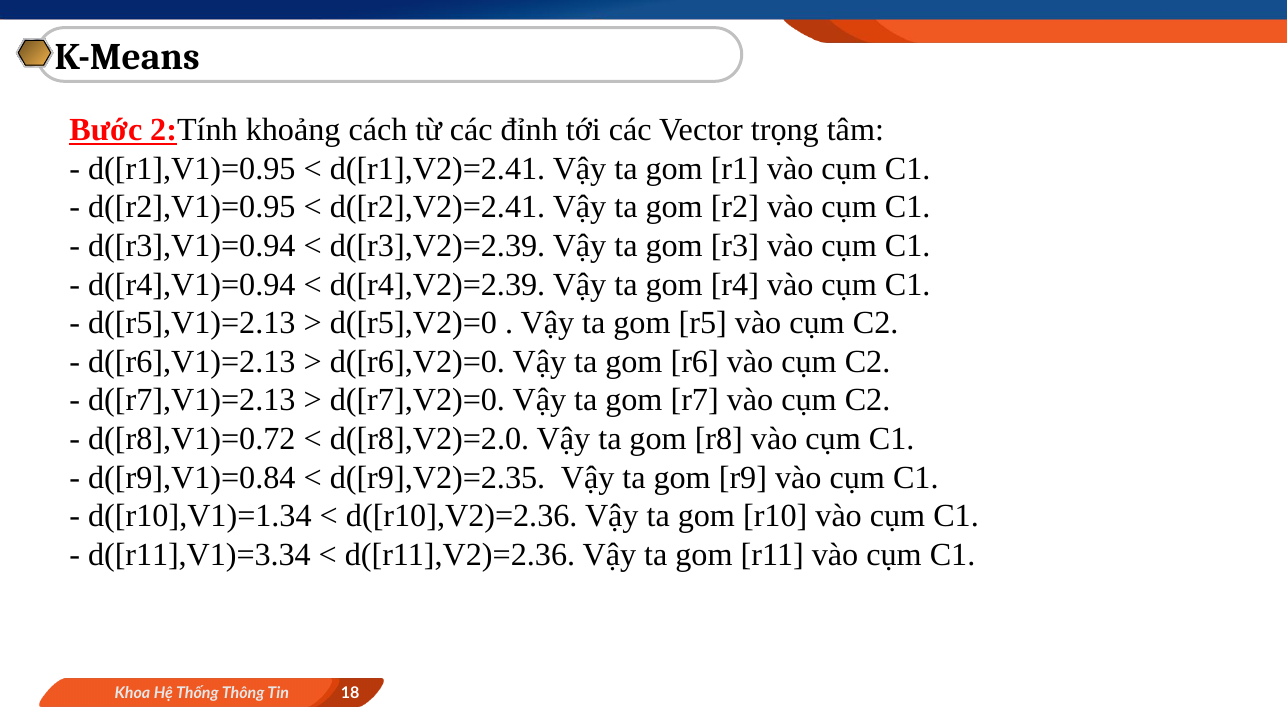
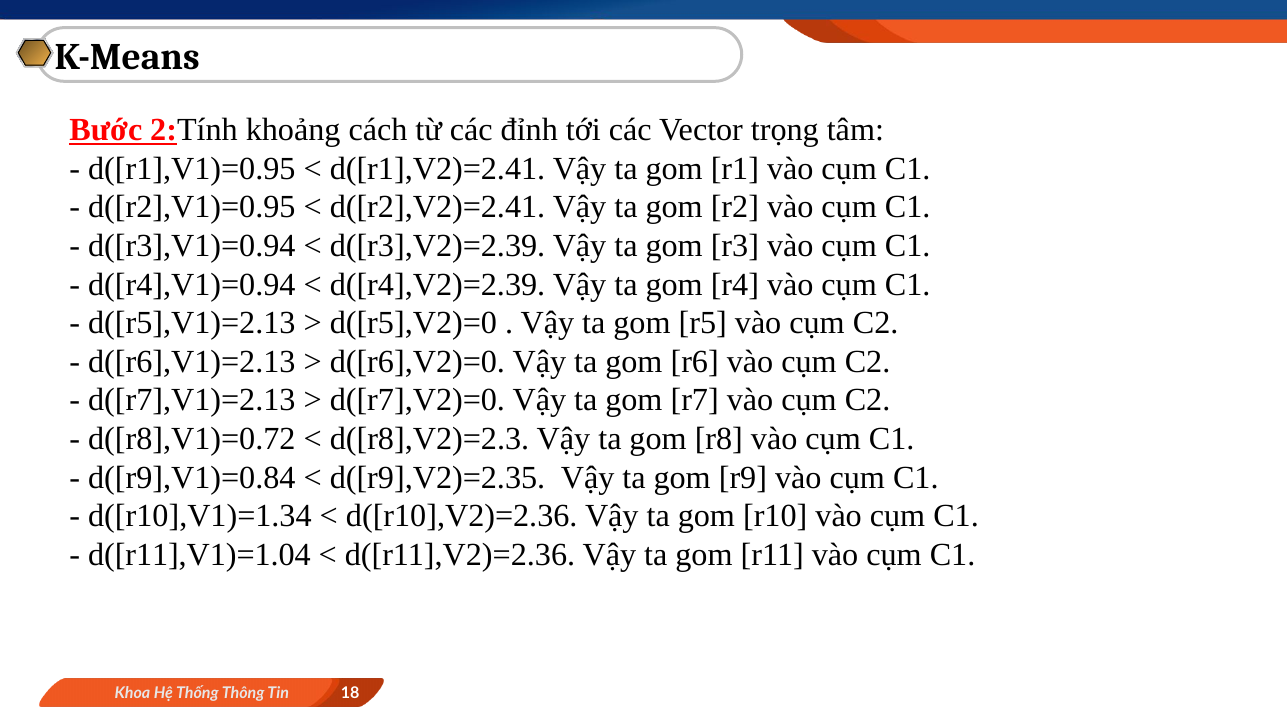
d([r8],V2)=2.0: d([r8],V2)=2.0 -> d([r8],V2)=2.3
d([r11],V1)=3.34: d([r11],V1)=3.34 -> d([r11],V1)=1.04
